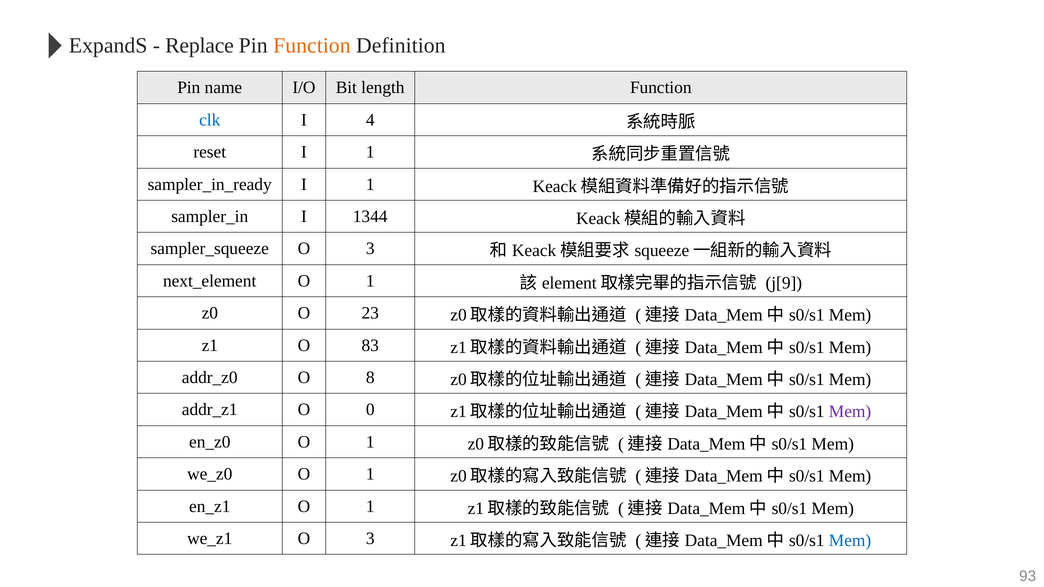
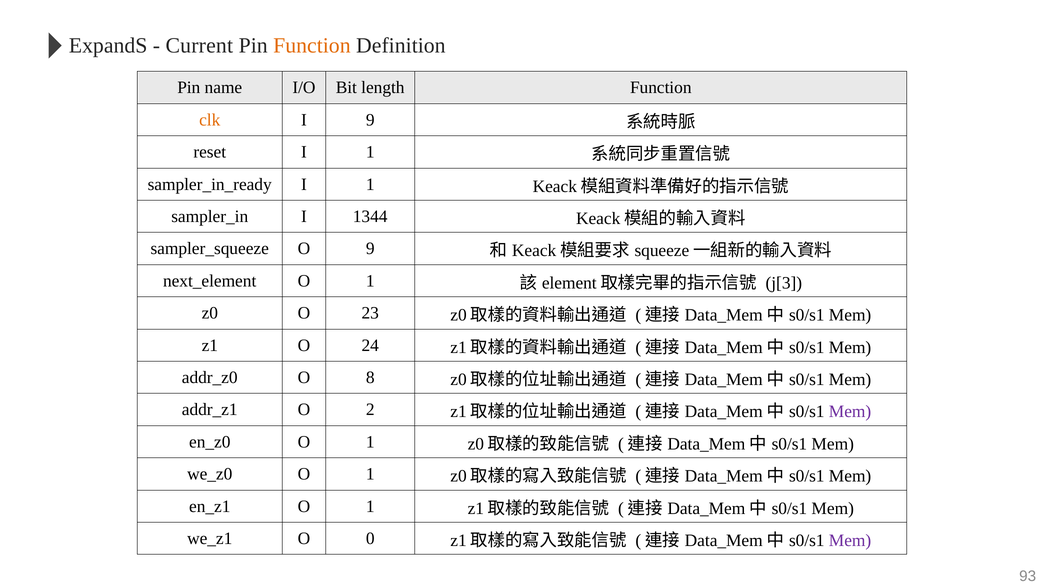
Replace: Replace -> Current
clk colour: blue -> orange
I 4: 4 -> 9
3 at (370, 249): 3 -> 9
j[9: j[9 -> j[3
83: 83 -> 24
0: 0 -> 2
3 at (370, 539): 3 -> 0
Mem at (850, 541) colour: blue -> purple
